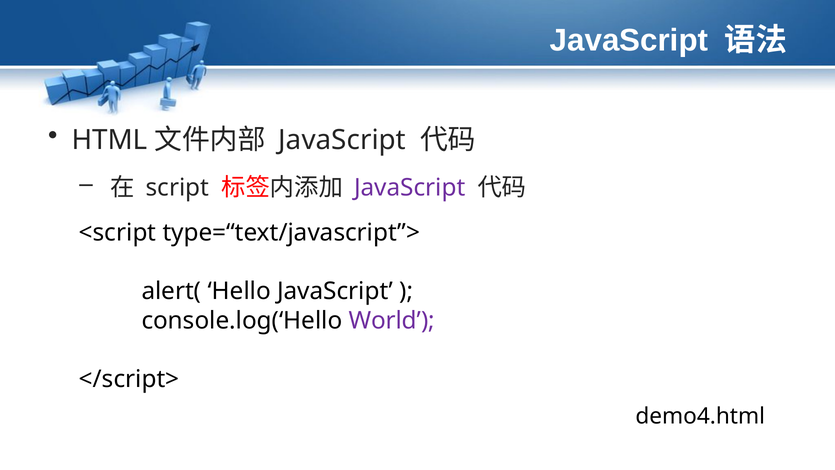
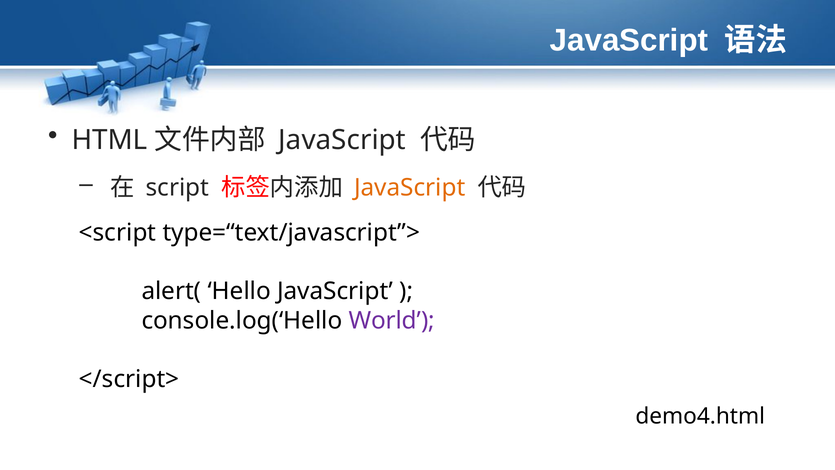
JavaScript at (410, 188) colour: purple -> orange
